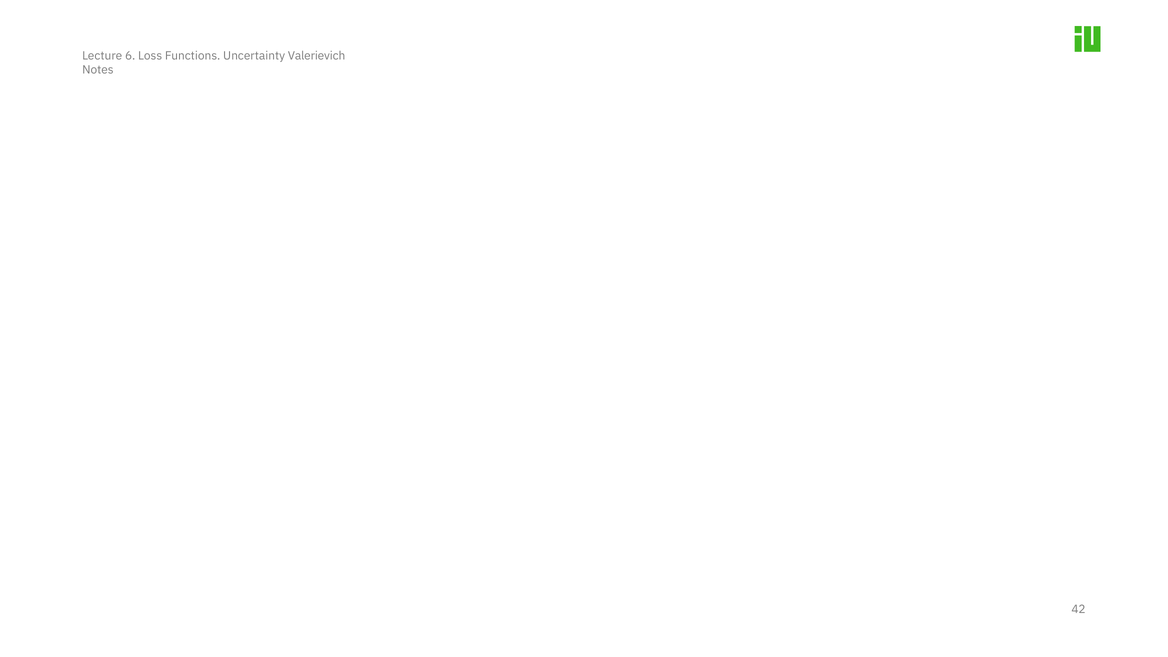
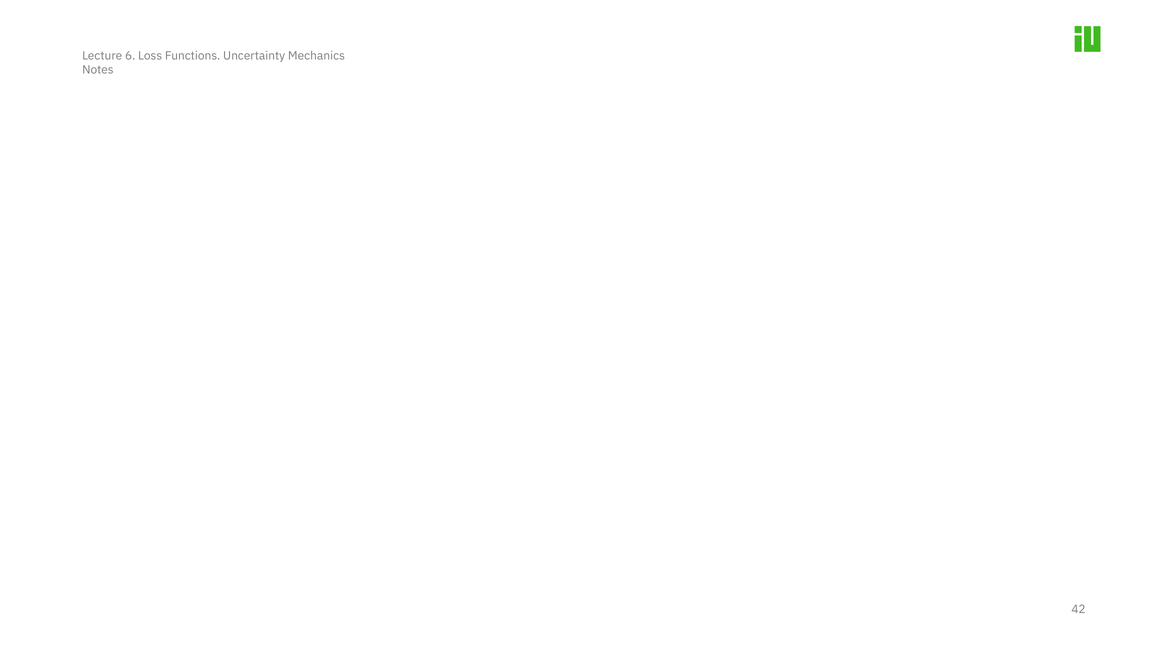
Valerievich: Valerievich -> Mechanics
